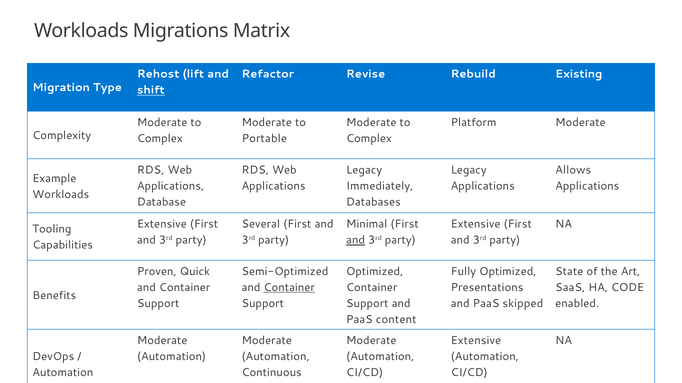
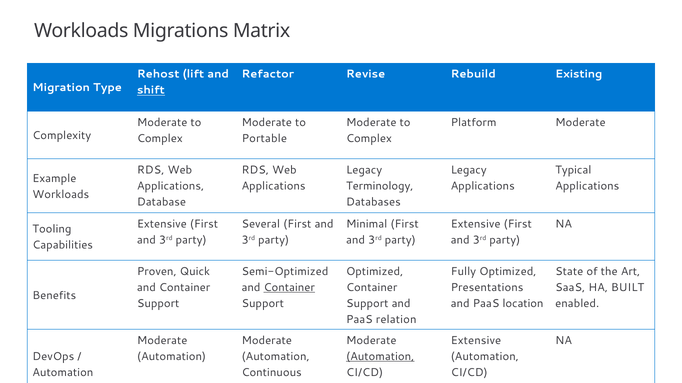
Allows: Allows -> Typical
Immediately: Immediately -> Terminology
and at (356, 240) underline: present -> none
CODE: CODE -> BUILT
skipped: skipped -> location
content: content -> relation
Automation at (380, 357) underline: none -> present
